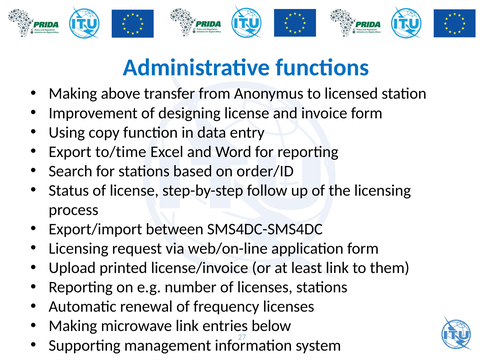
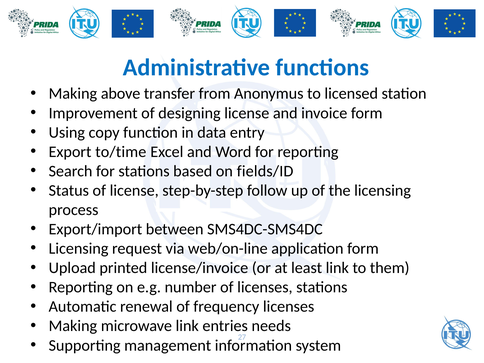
order/ID: order/ID -> fields/ID
below: below -> needs
